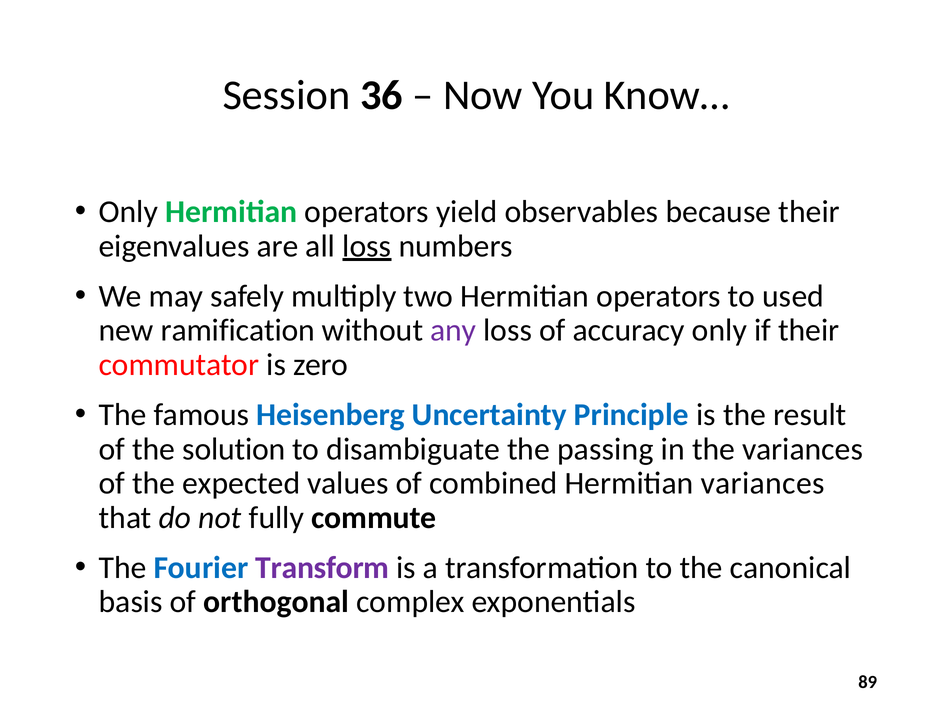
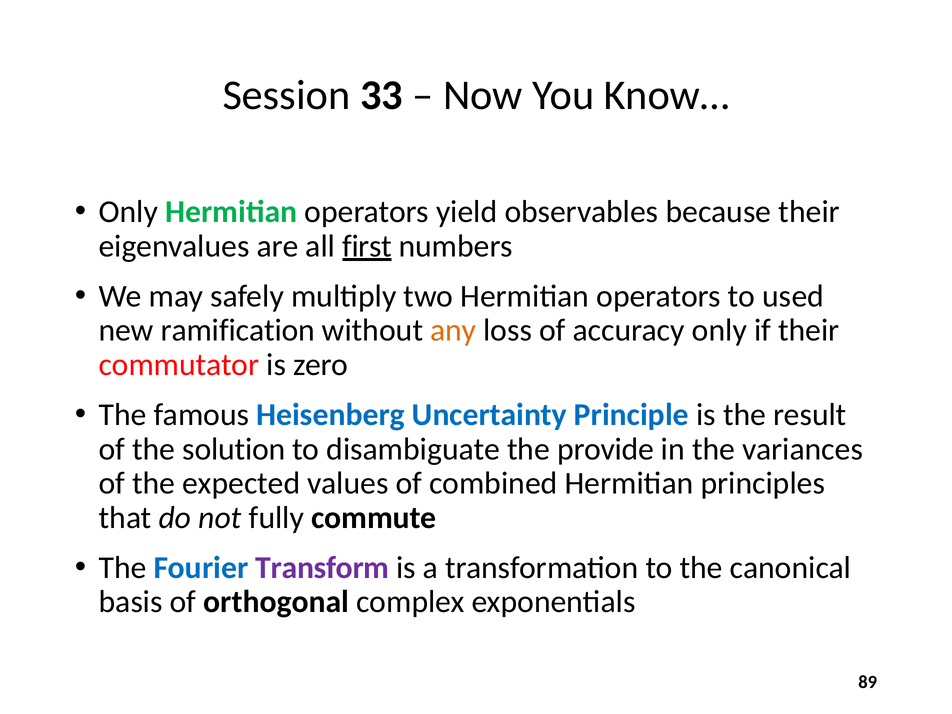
36: 36 -> 33
all loss: loss -> first
any colour: purple -> orange
passing: passing -> provide
Hermitian variances: variances -> principles
